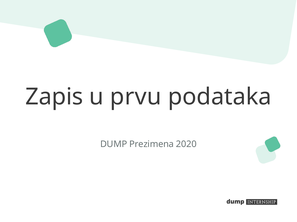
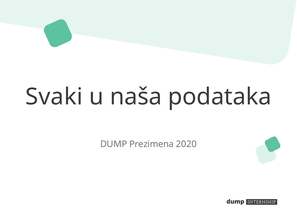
Zapis: Zapis -> Svaki
prvu: prvu -> naša
